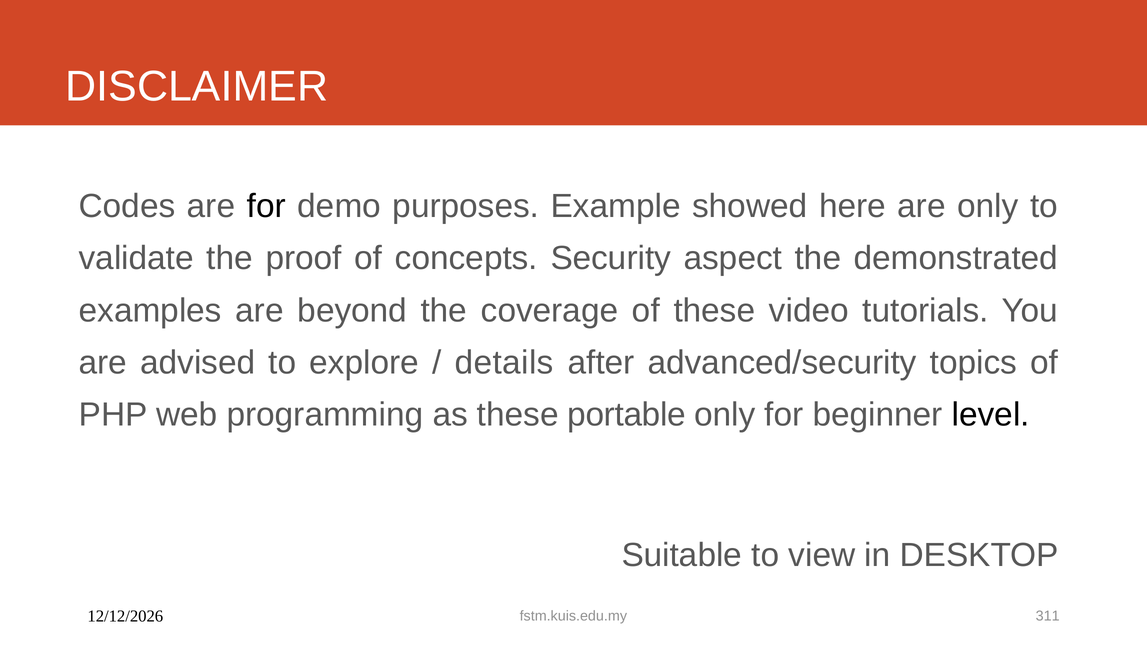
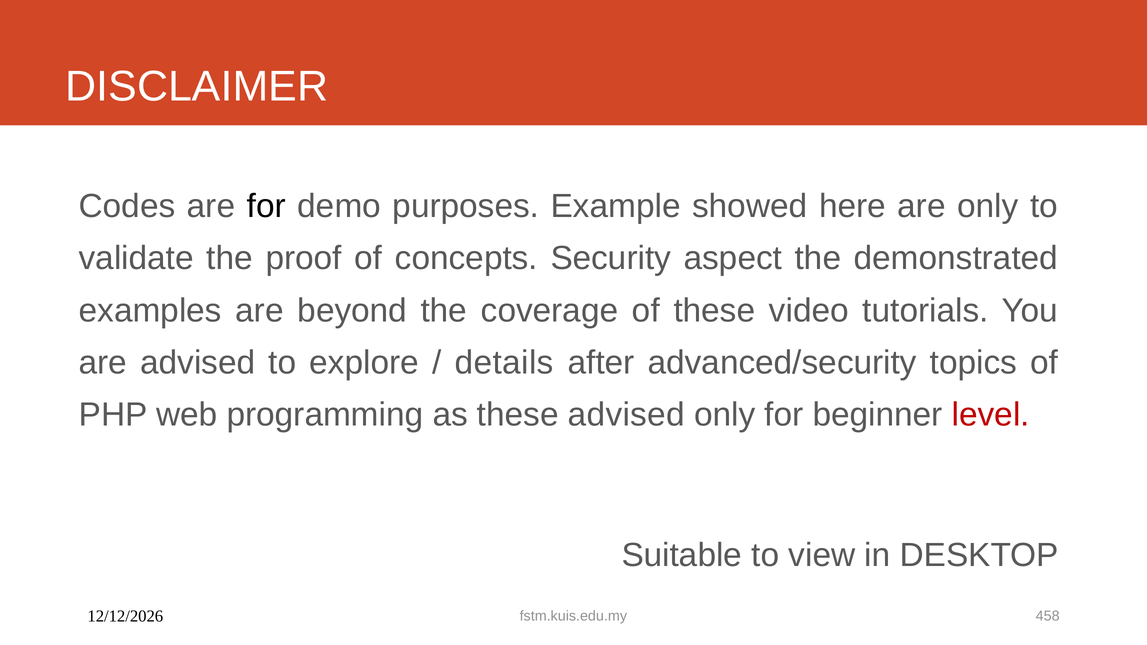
these portable: portable -> advised
level colour: black -> red
311: 311 -> 458
